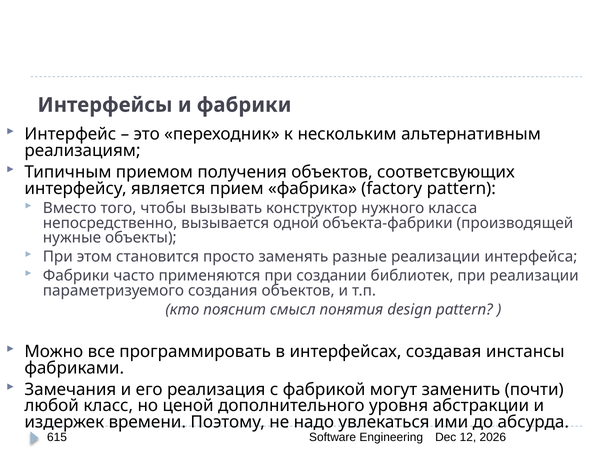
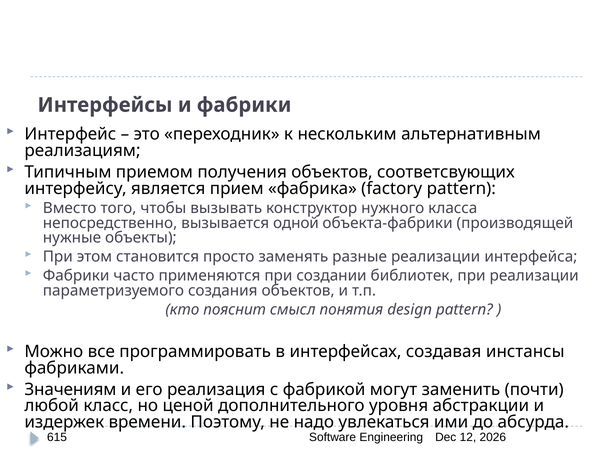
Замечания: Замечания -> Значениям
